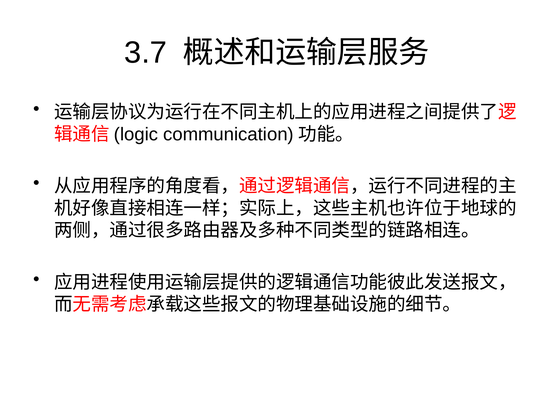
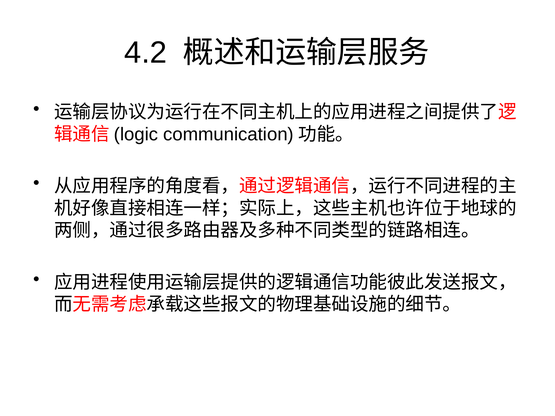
3.7: 3.7 -> 4.2
